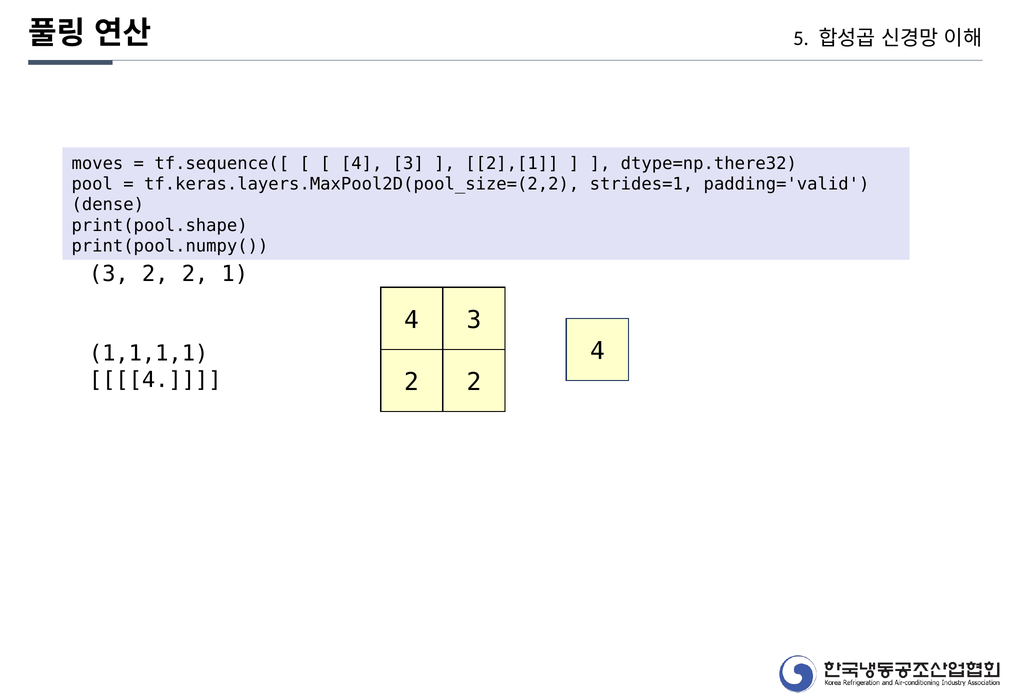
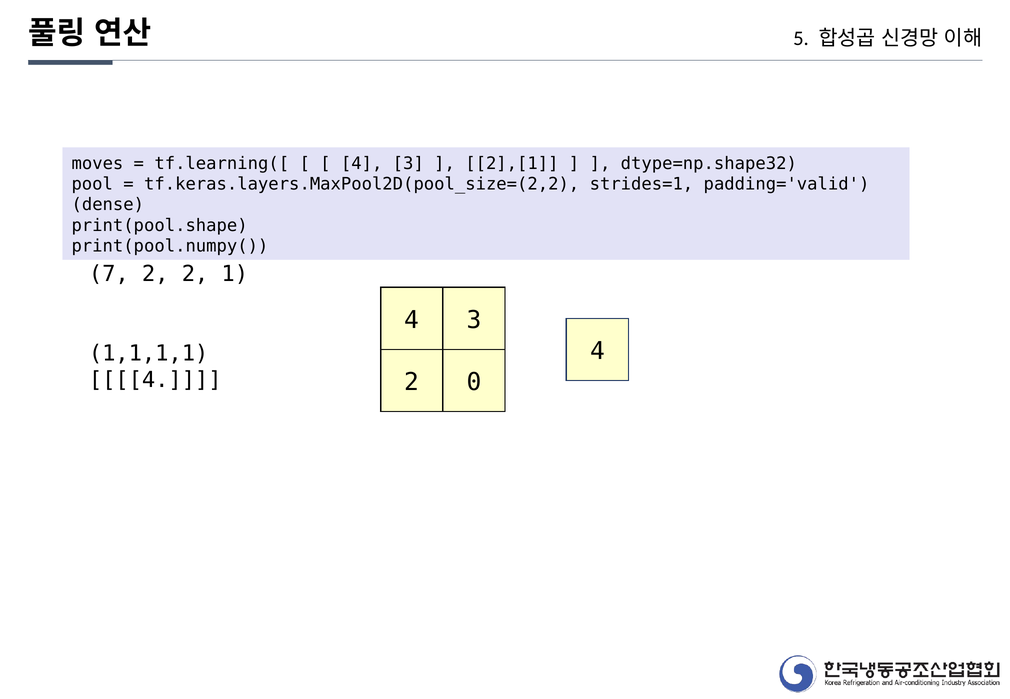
tf.sequence([: tf.sequence([ -> tf.learning([
dtype=np.there32: dtype=np.there32 -> dtype=np.shape32
3 at (109, 274): 3 -> 7
2 at (474, 382): 2 -> 0
